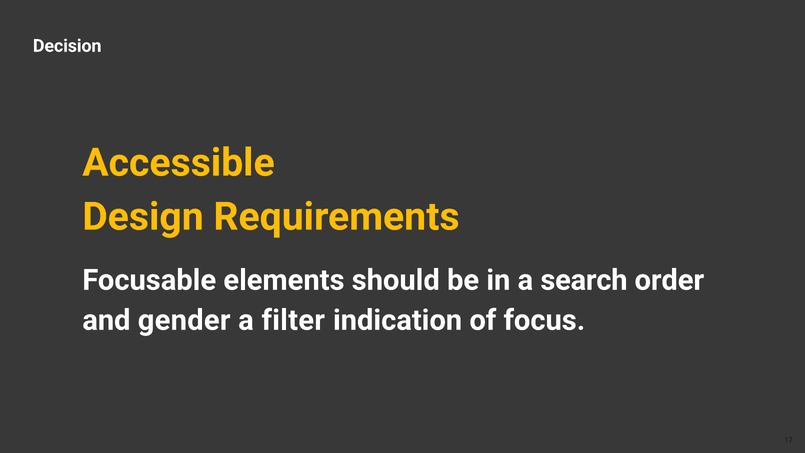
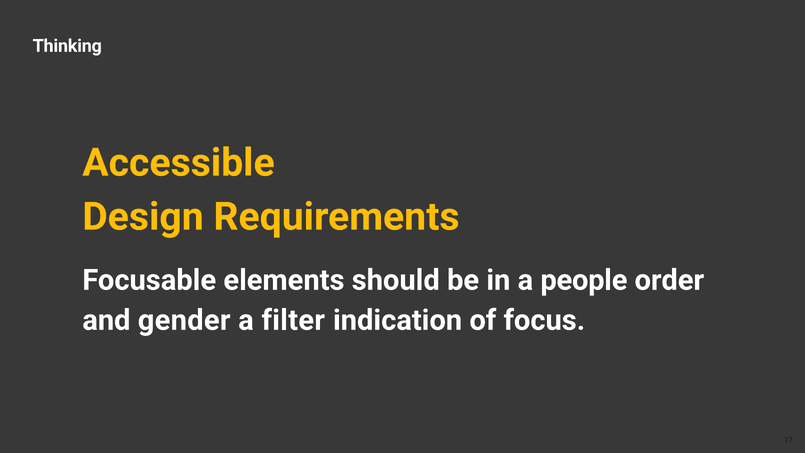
Decision: Decision -> Thinking
search: search -> people
